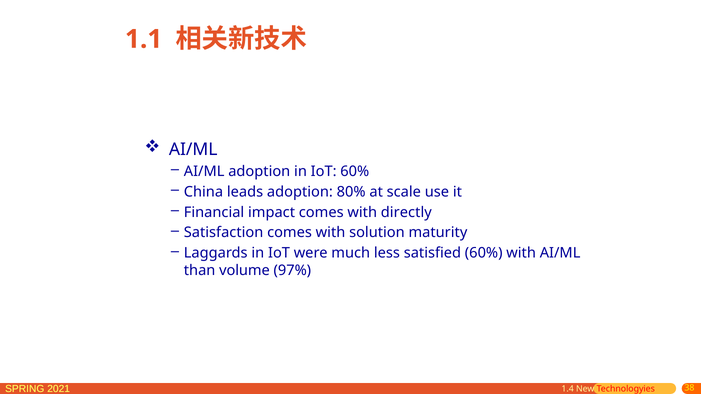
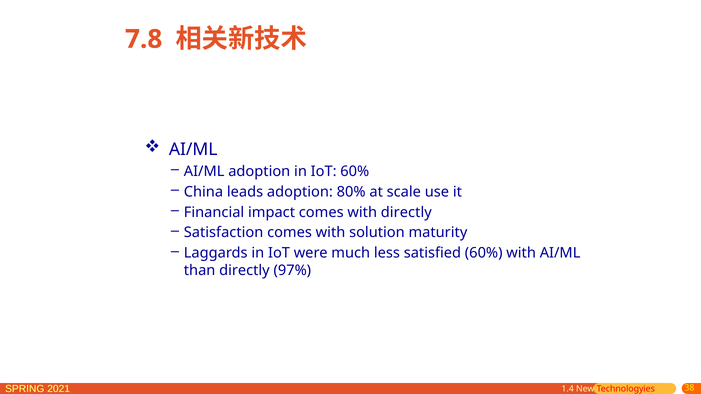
1.1: 1.1 -> 7.8
than volume: volume -> directly
